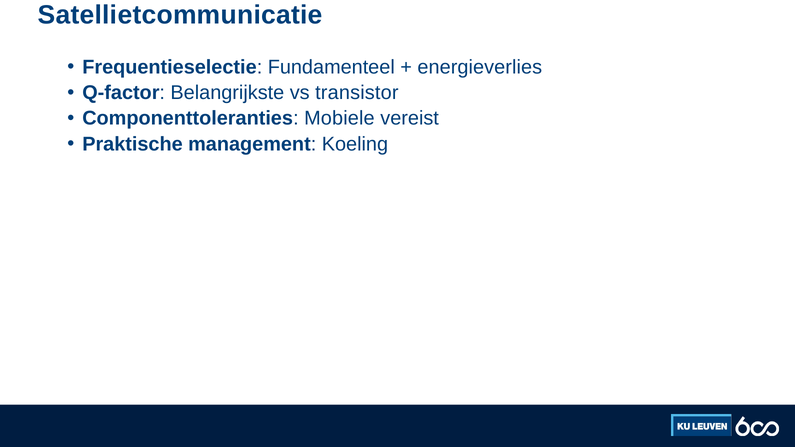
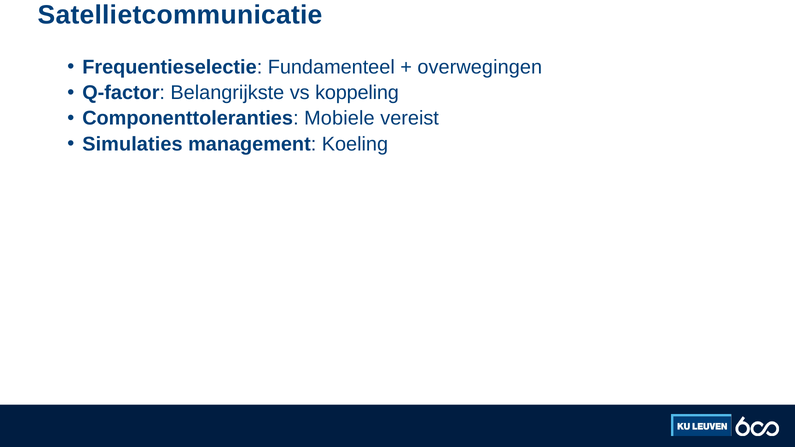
energieverlies: energieverlies -> overwegingen
transistor: transistor -> koppeling
Praktische: Praktische -> Simulaties
